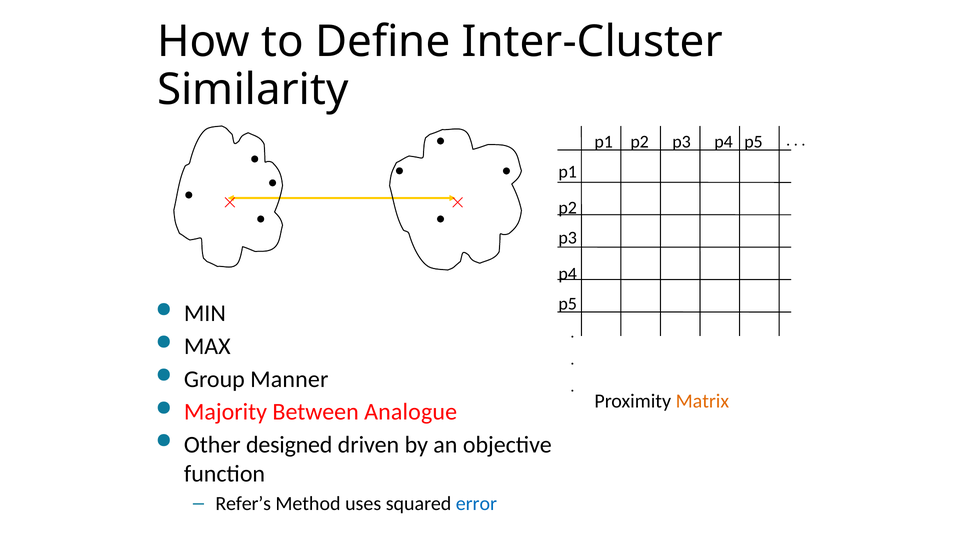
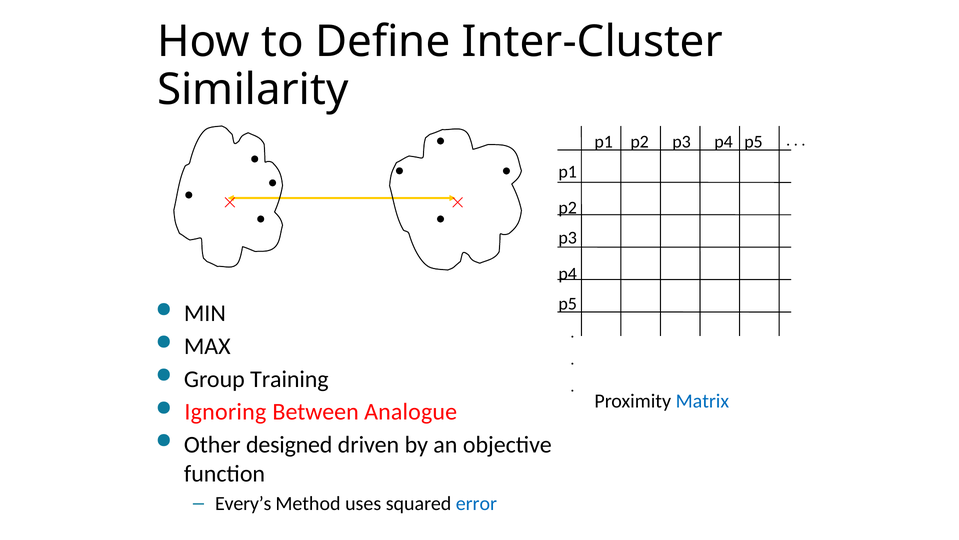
Manner: Manner -> Training
Matrix colour: orange -> blue
Majority: Majority -> Ignoring
Refer’s: Refer’s -> Every’s
